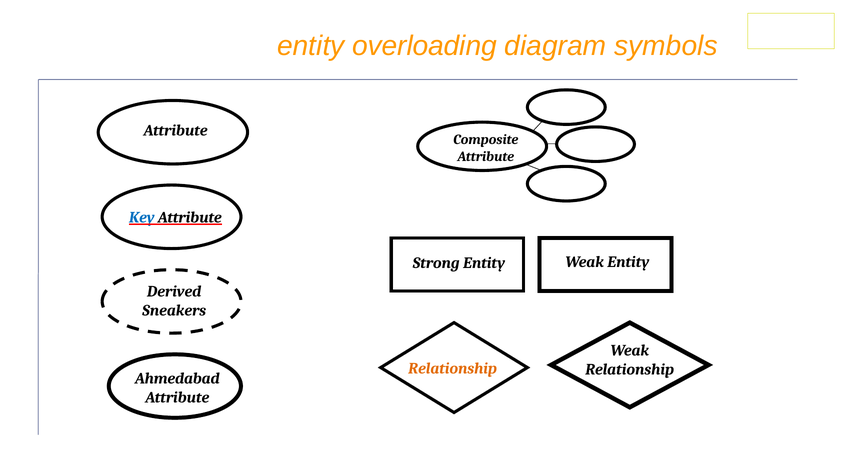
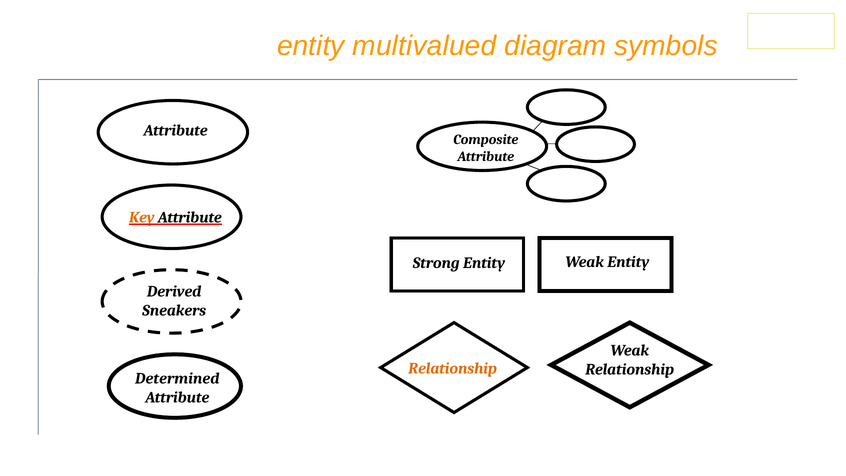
overloading: overloading -> multivalued
Key colour: blue -> orange
Ahmedabad: Ahmedabad -> Determined
